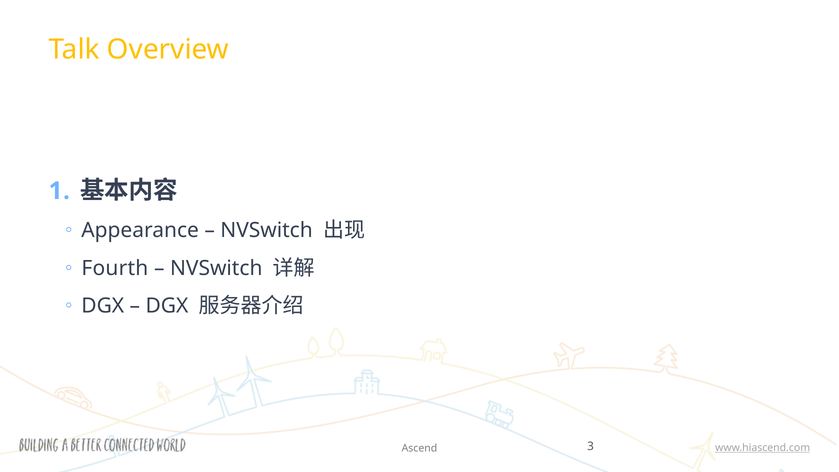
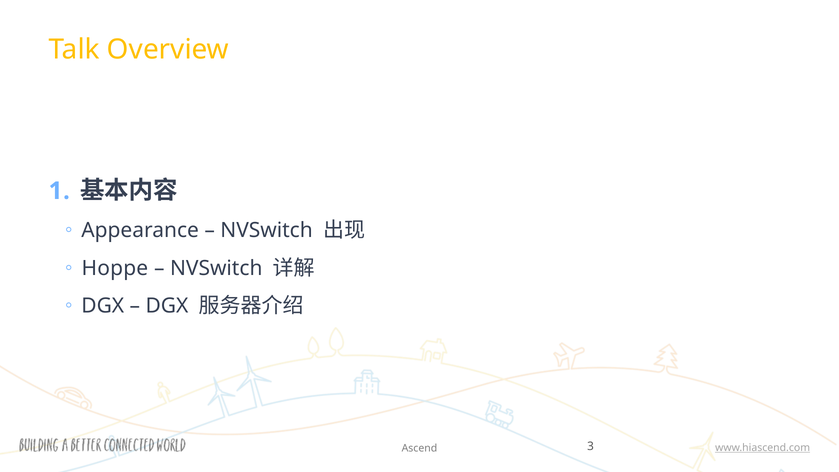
Fourth: Fourth -> Hoppe
